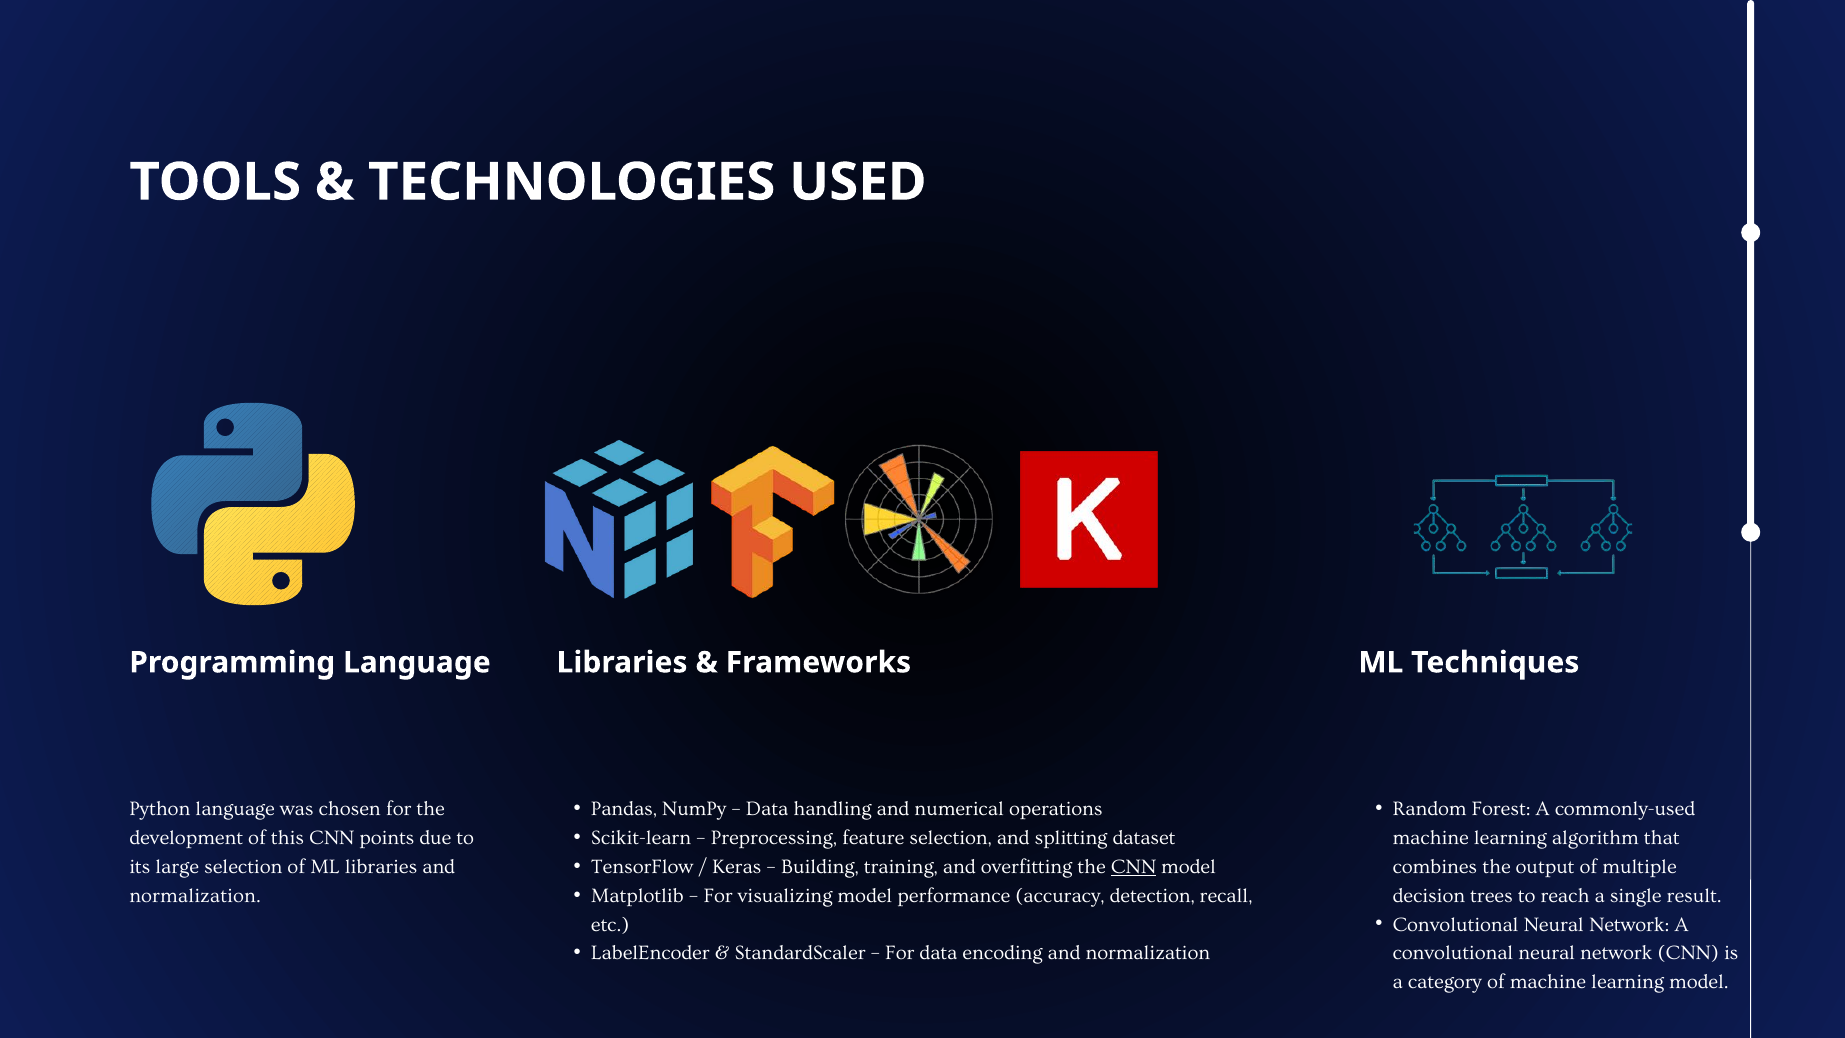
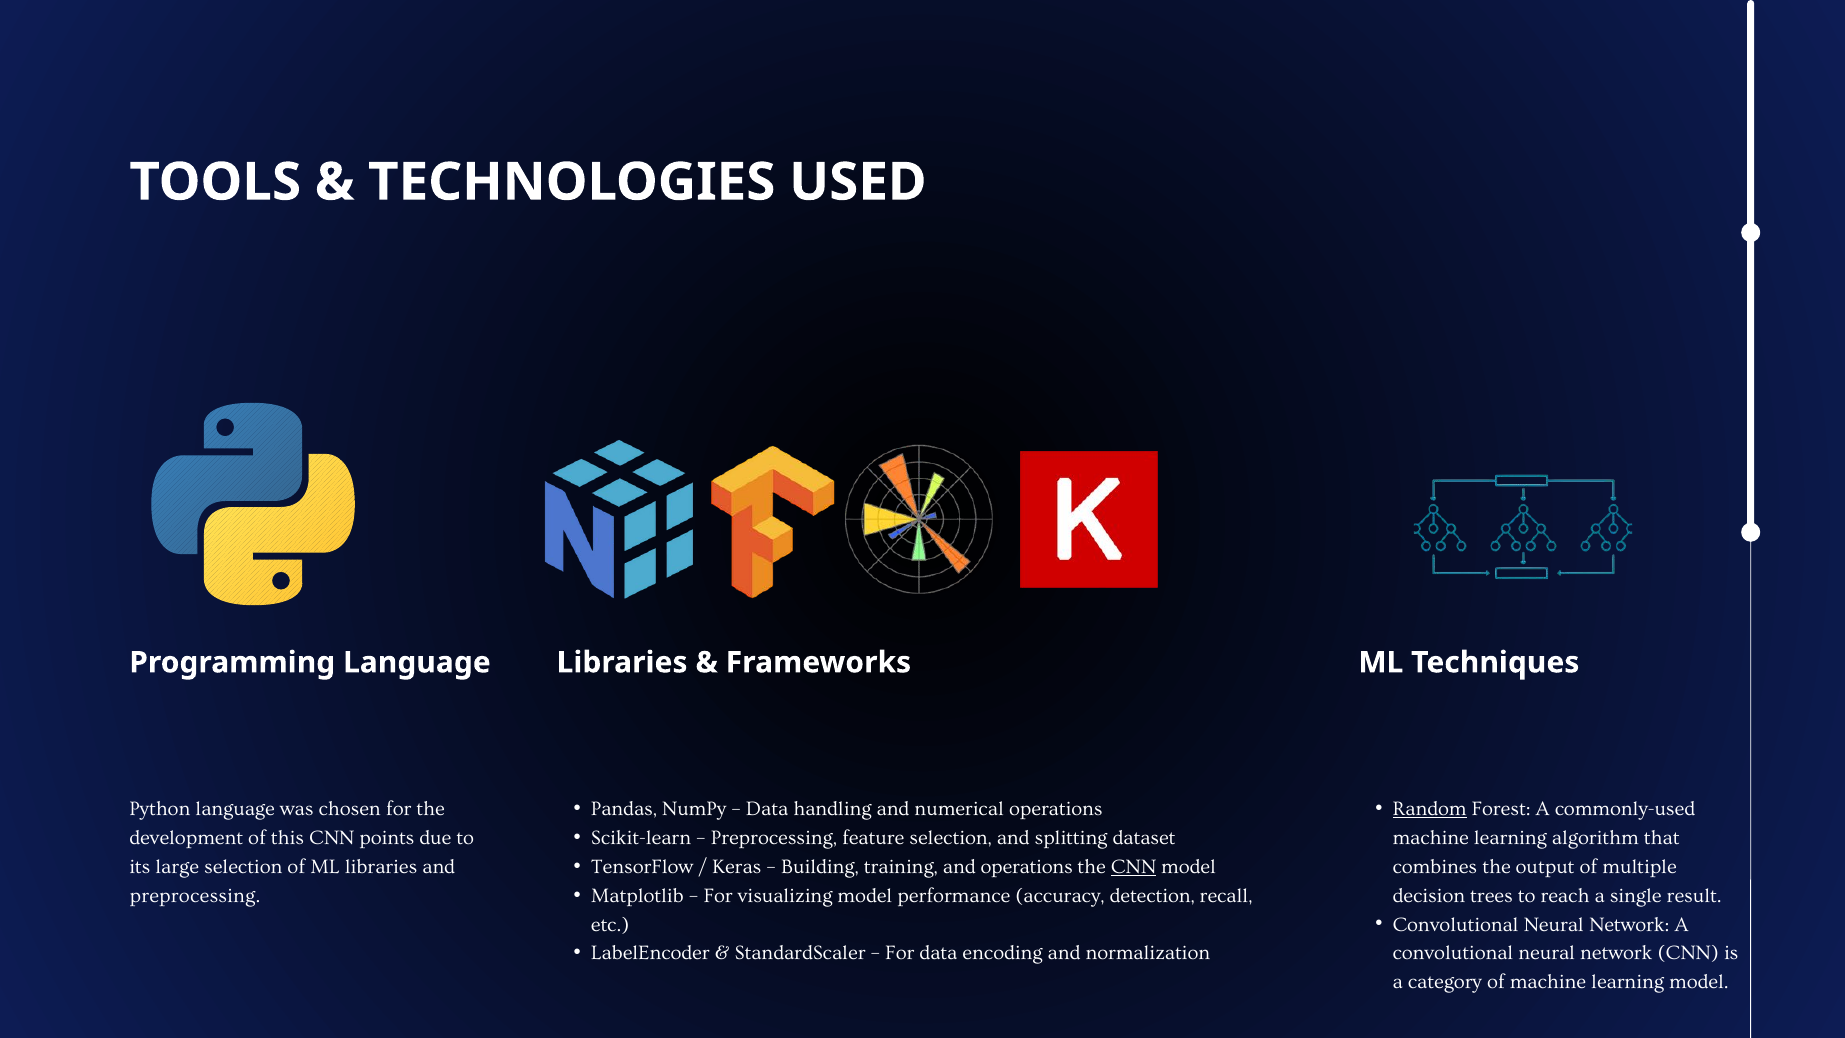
Random underline: none -> present
and overfitting: overfitting -> operations
normalization at (195, 895): normalization -> preprocessing
